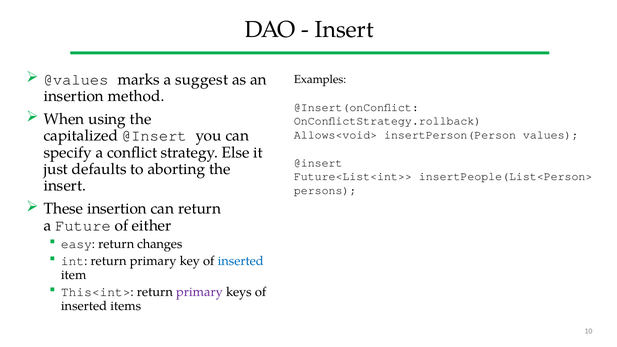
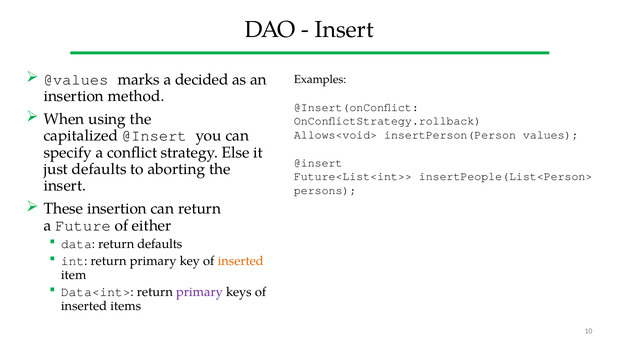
suggest: suggest -> decided
easy: easy -> data
return changes: changes -> defaults
inserted at (241, 261) colour: blue -> orange
This<int>: This<int> -> Data<int>
